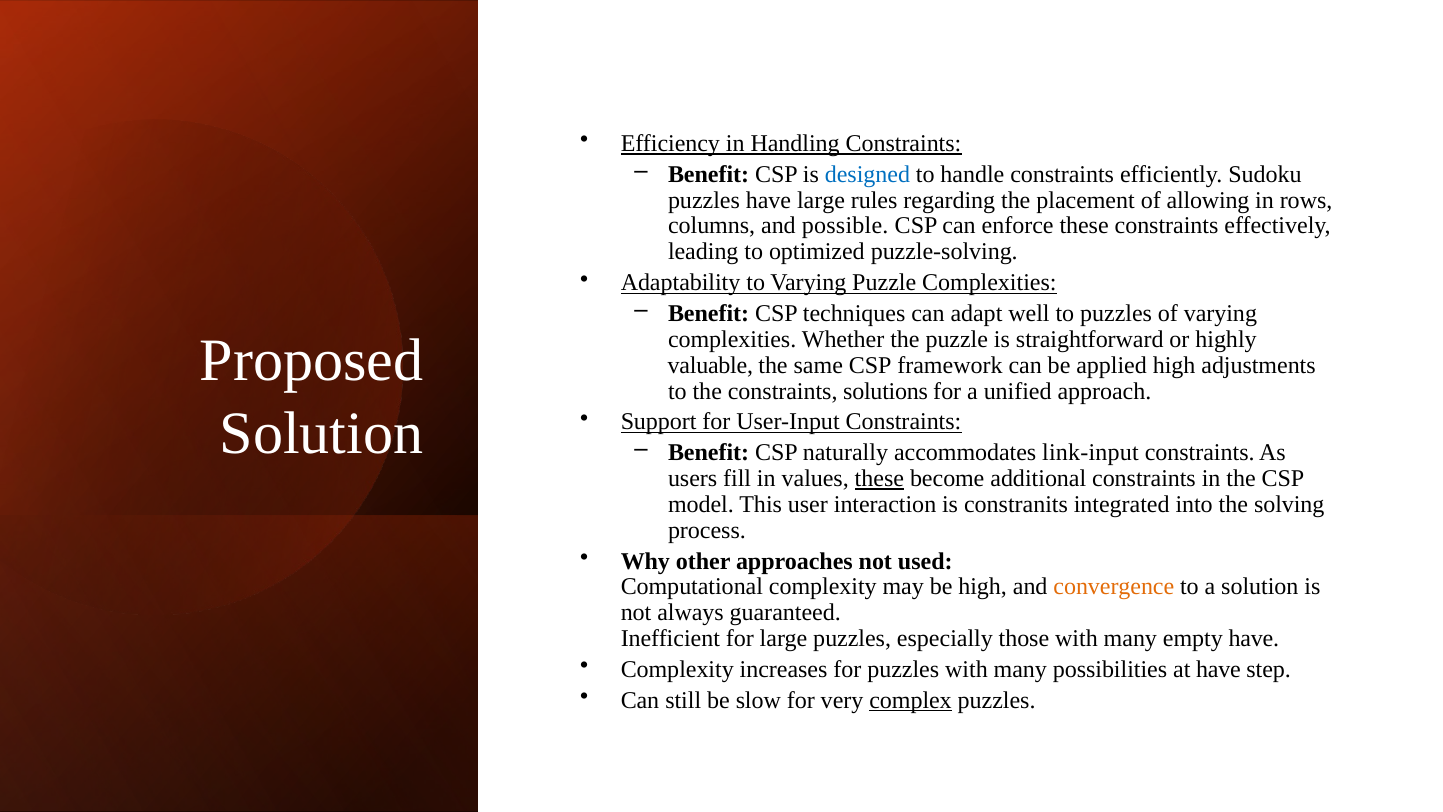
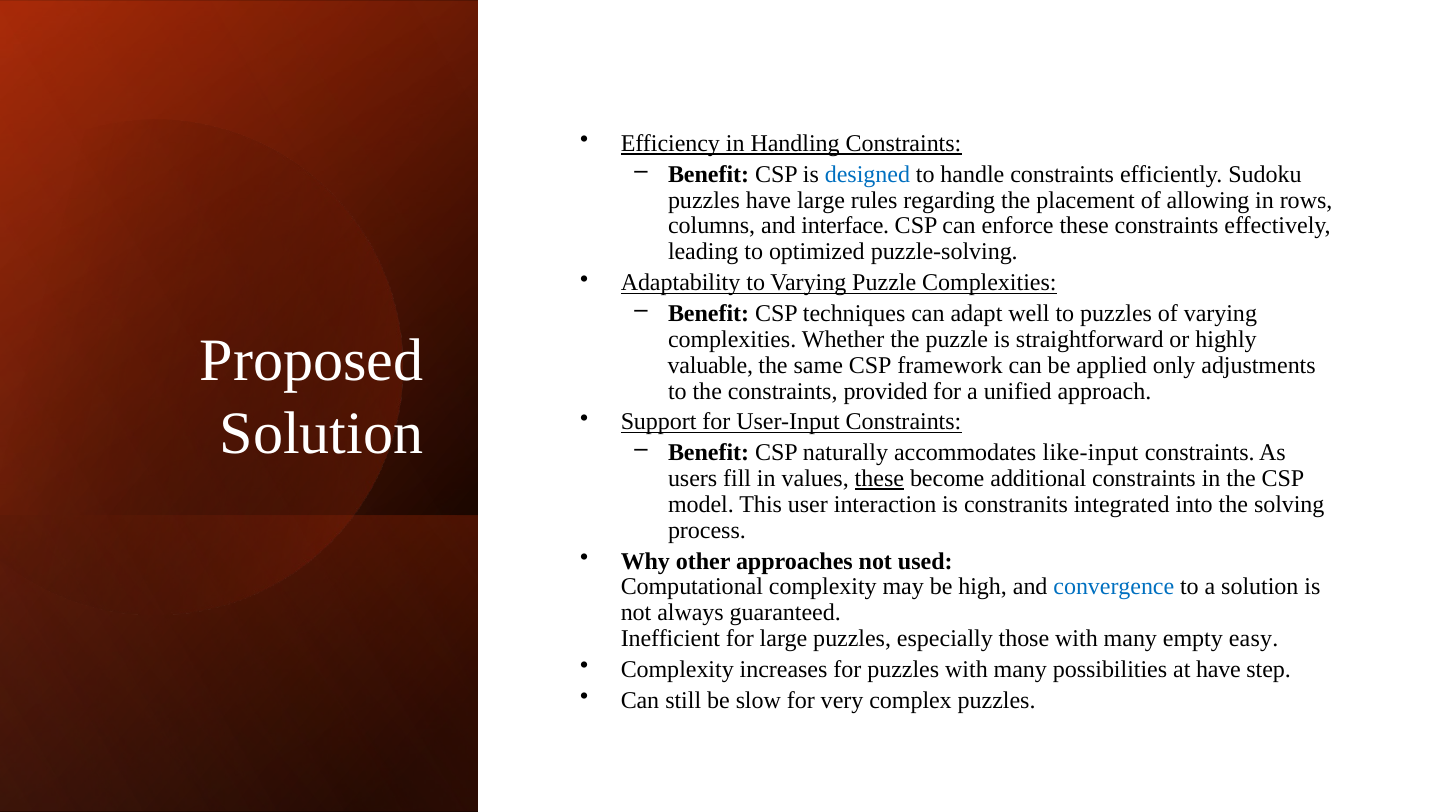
possible: possible -> interface
applied high: high -> only
solutions: solutions -> provided
link-input: link-input -> like-input
convergence colour: orange -> blue
empty have: have -> easy
complex underline: present -> none
